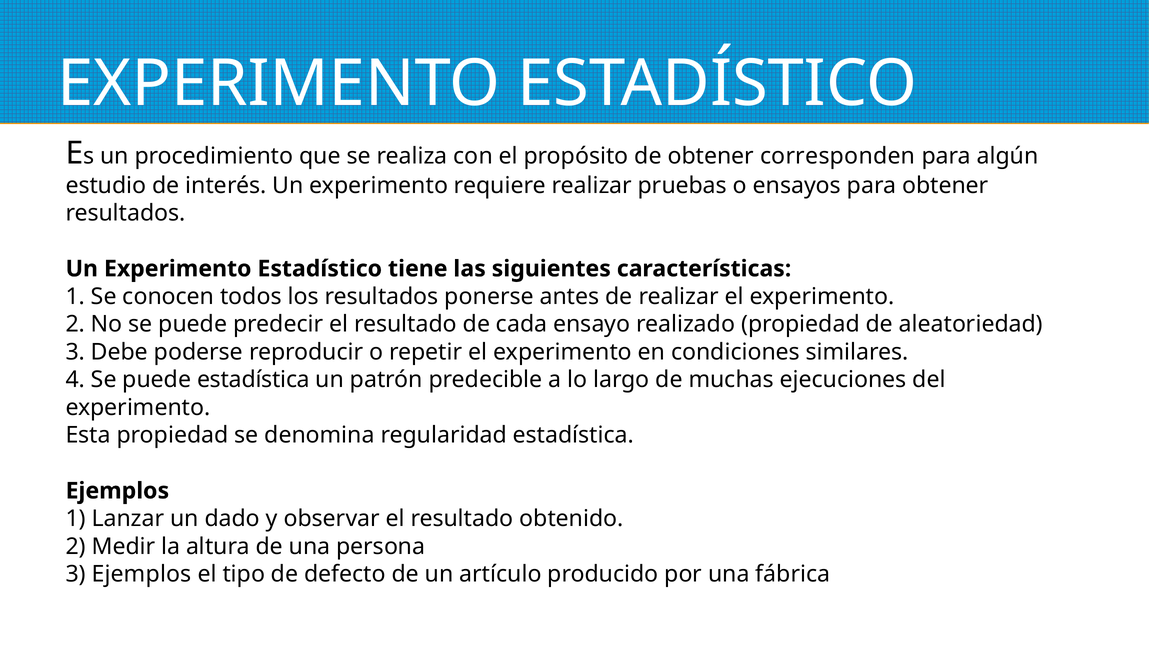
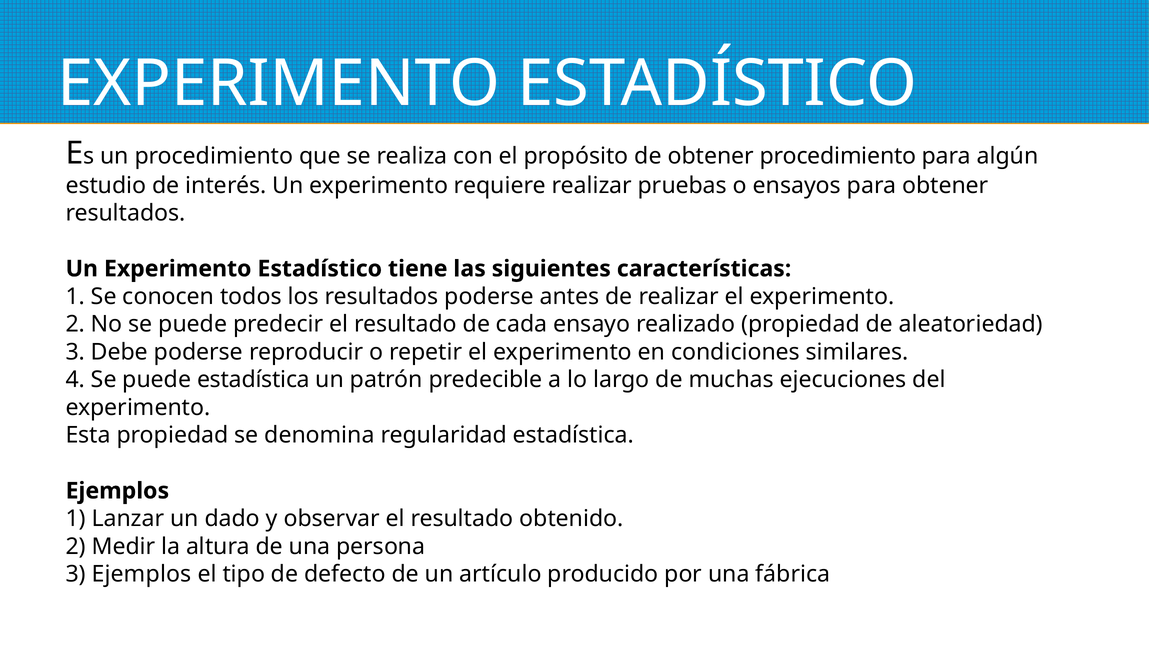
obtener corresponden: corresponden -> procedimiento
resultados ponerse: ponerse -> poderse
